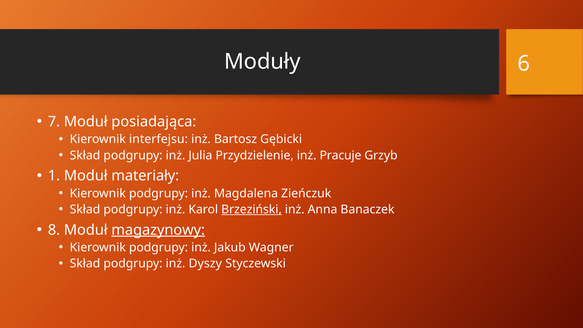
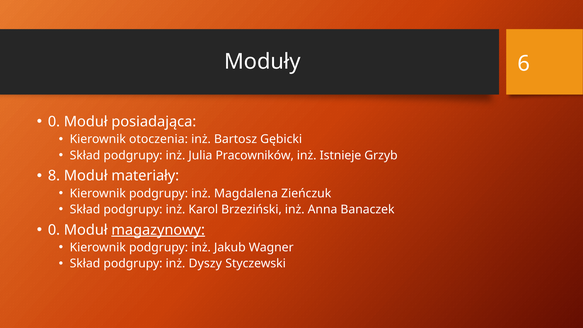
7 at (54, 122): 7 -> 0
interfejsu: interfejsu -> otoczenia
Przydzielenie: Przydzielenie -> Pracowników
Pracuje: Pracuje -> Istnieje
1: 1 -> 8
Brzeziński underline: present -> none
8 at (54, 230): 8 -> 0
